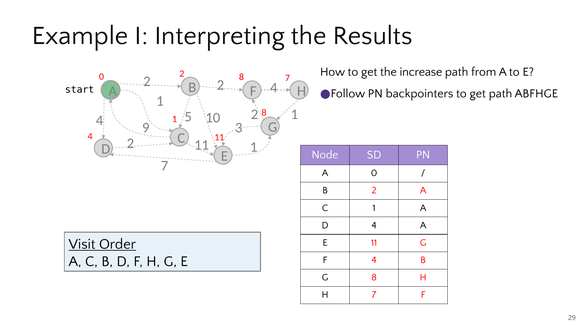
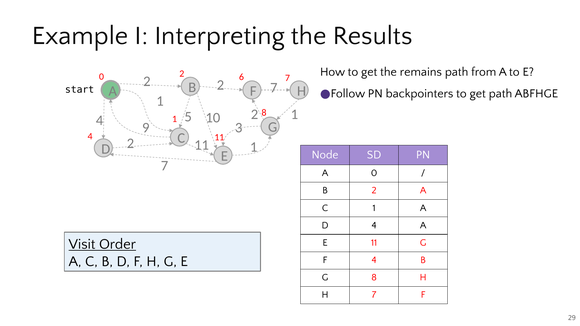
increase: increase -> remains
2 8: 8 -> 6
2 2 4: 4 -> 7
